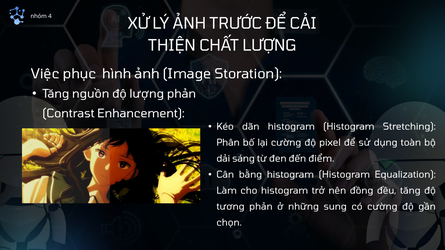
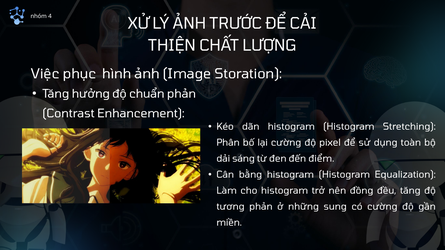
nguồn: nguồn -> hưởng
độ lượng: lượng -> chuẩn
chọn: chọn -> miền
